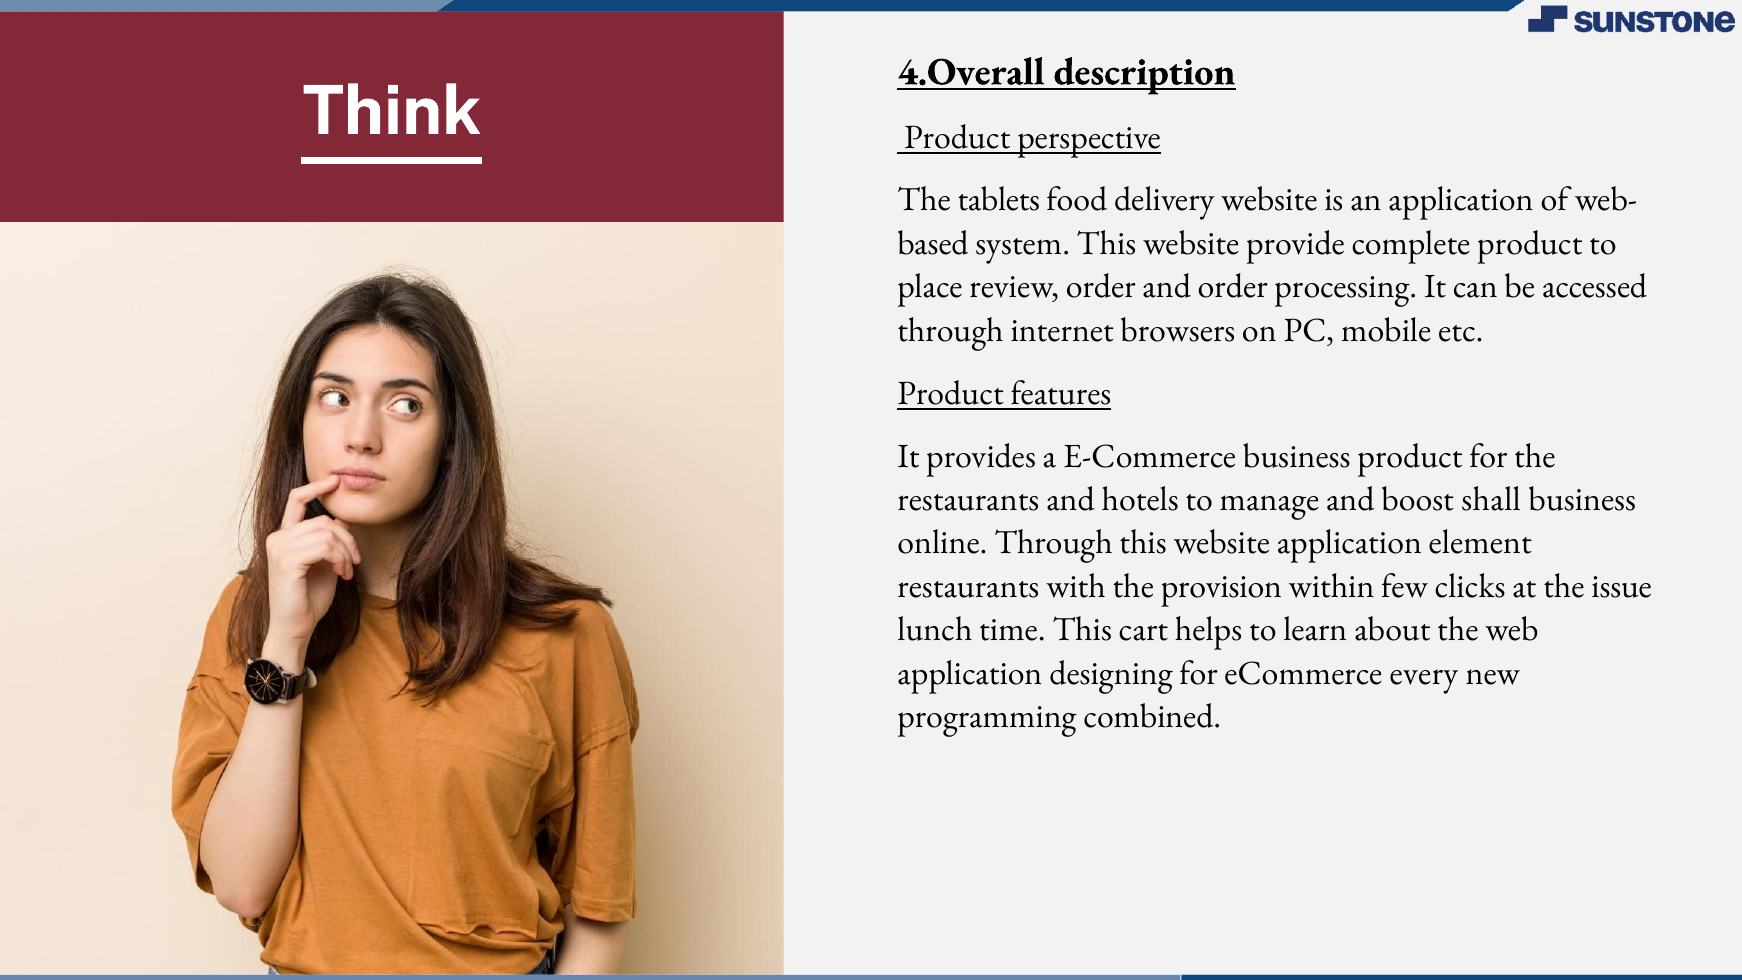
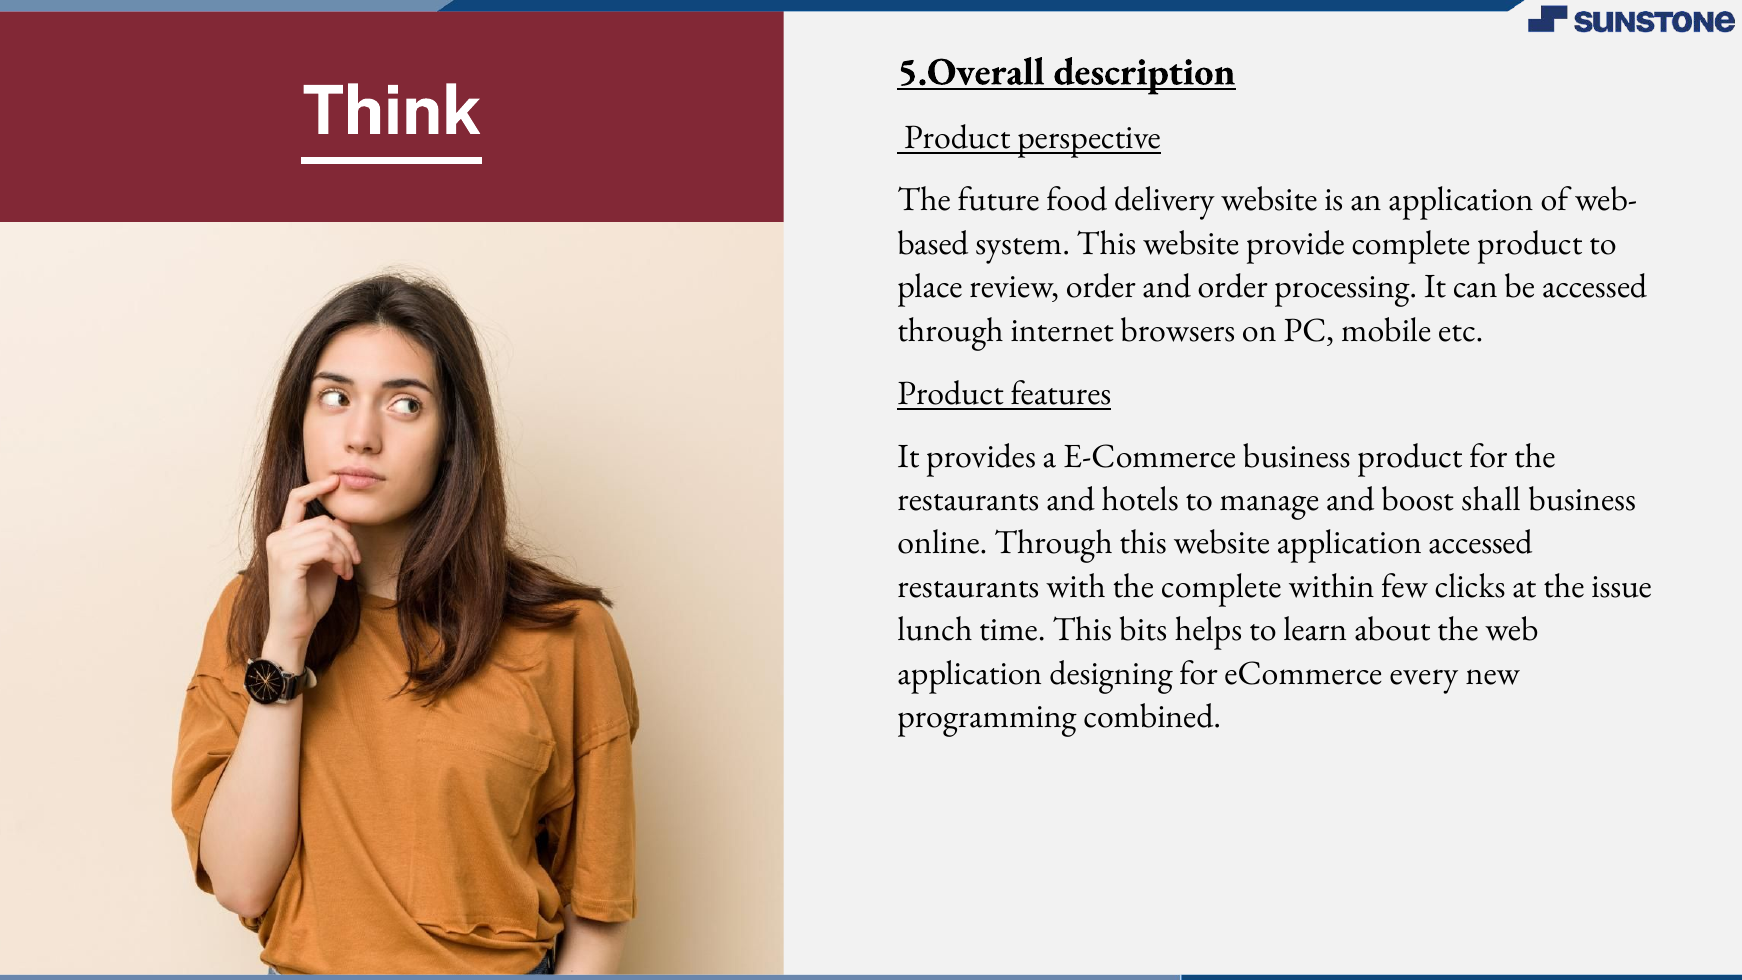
4.Overall: 4.Overall -> 5.Overall
tablets: tablets -> future
application element: element -> accessed
the provision: provision -> complete
cart: cart -> bits
